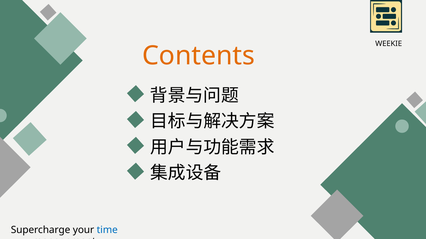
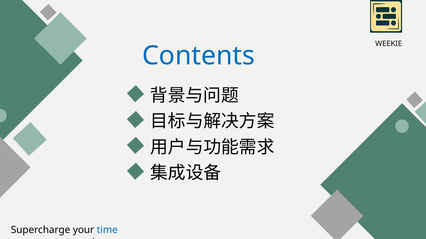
Contents colour: orange -> blue
